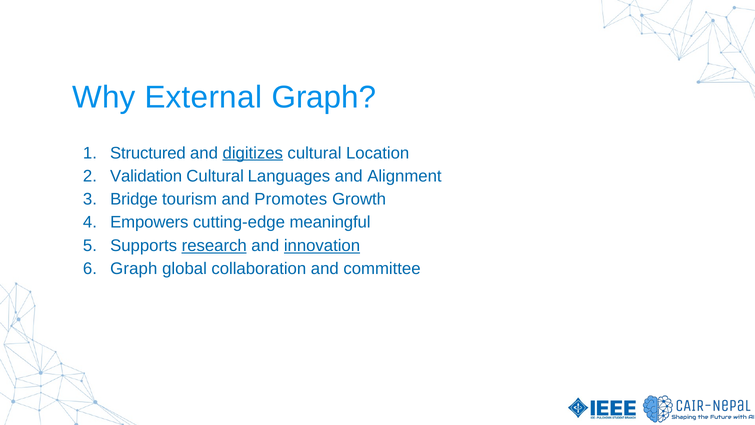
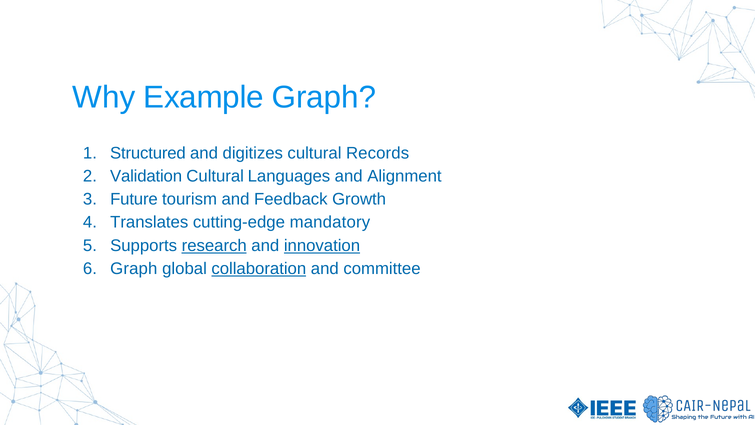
External: External -> Example
digitizes underline: present -> none
Location: Location -> Records
Bridge: Bridge -> Future
Promotes: Promotes -> Feedback
Empowers: Empowers -> Translates
meaningful: meaningful -> mandatory
collaboration underline: none -> present
